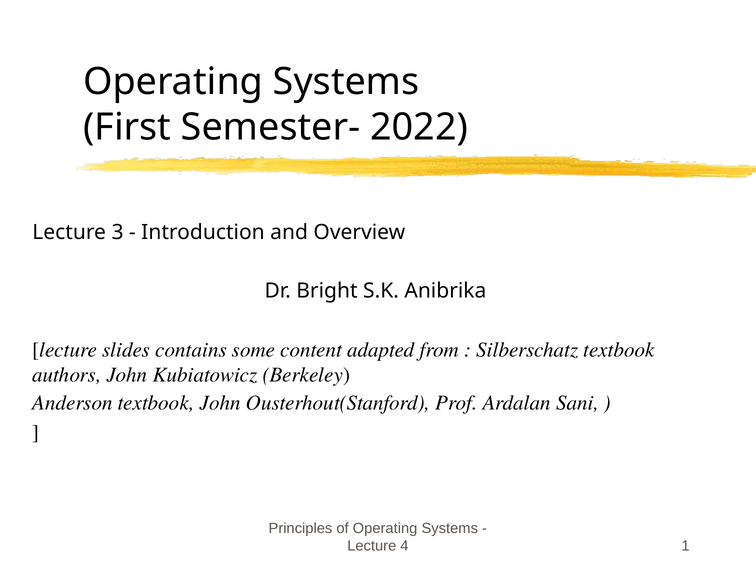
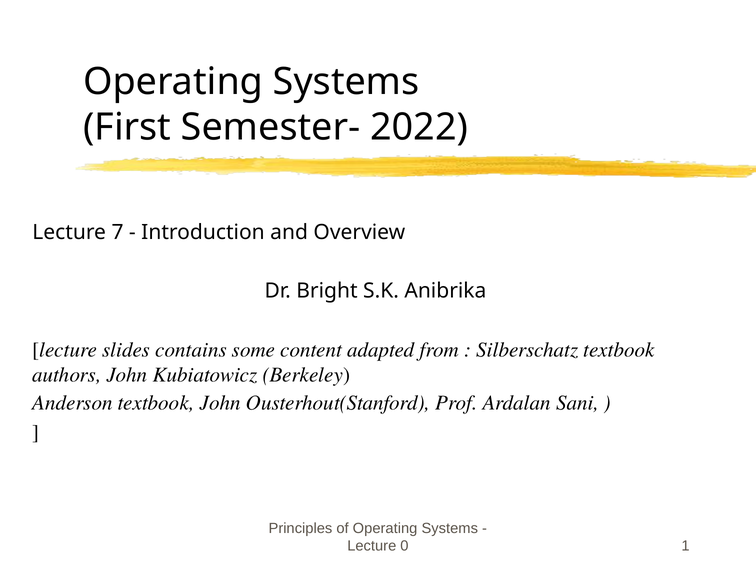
3: 3 -> 7
4: 4 -> 0
